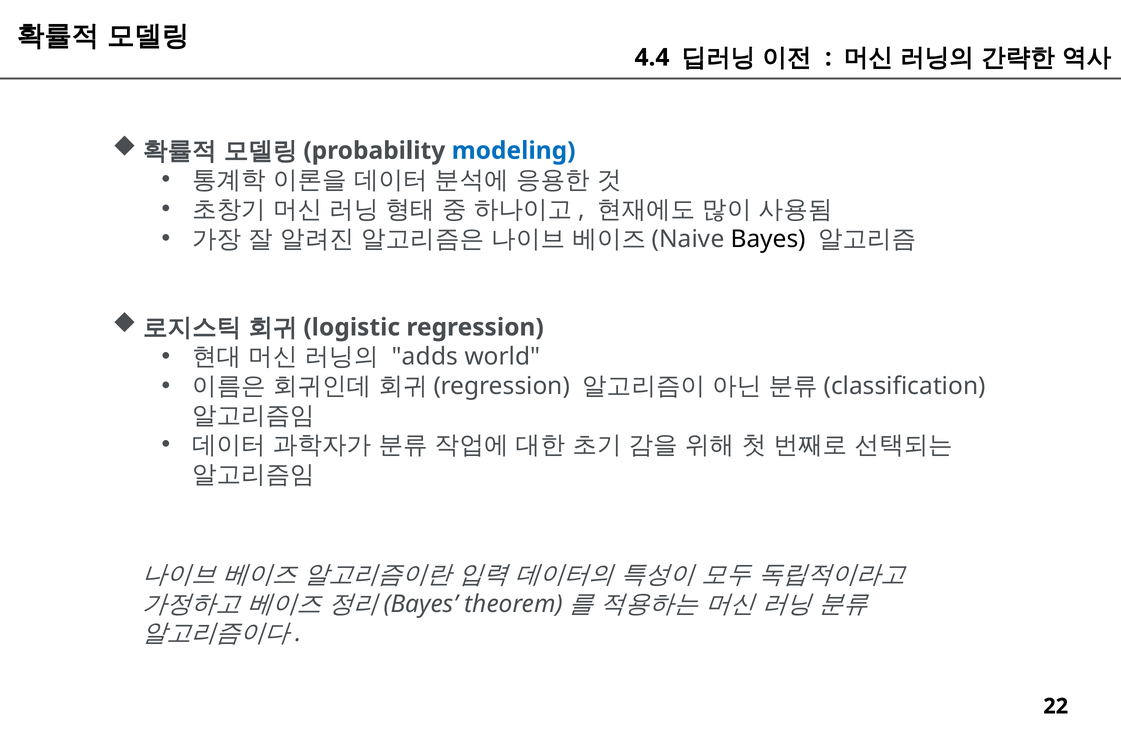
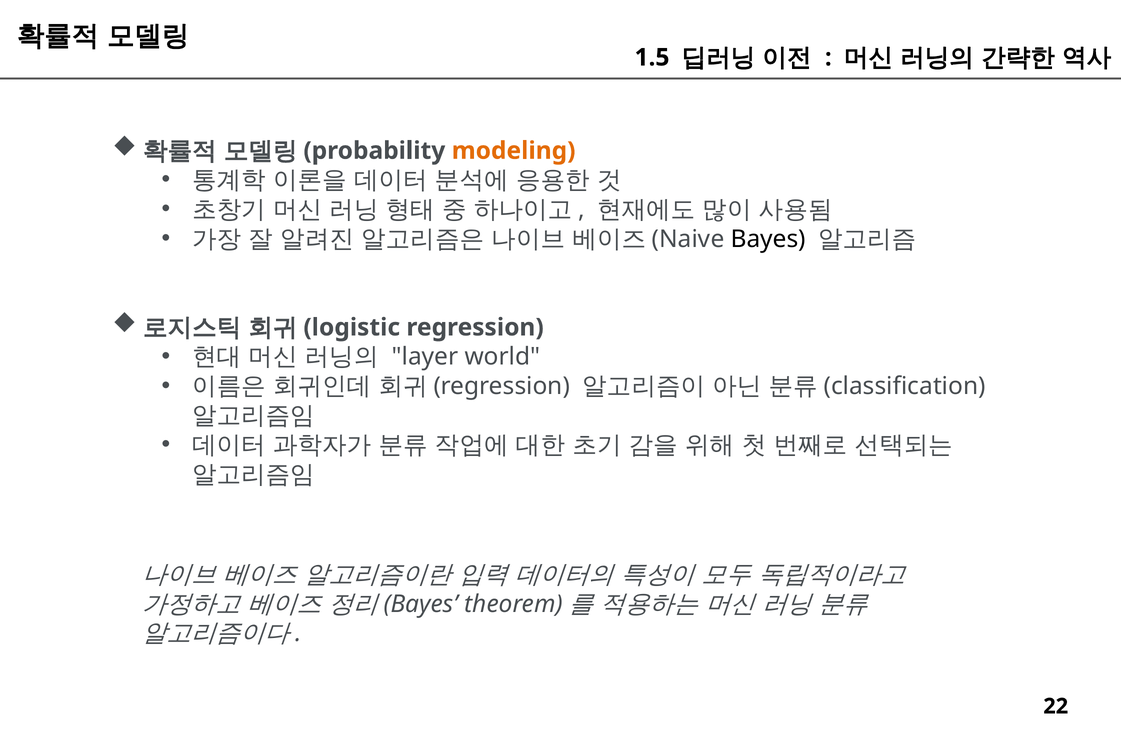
4.4: 4.4 -> 1.5
modeling colour: blue -> orange
adds: adds -> layer
